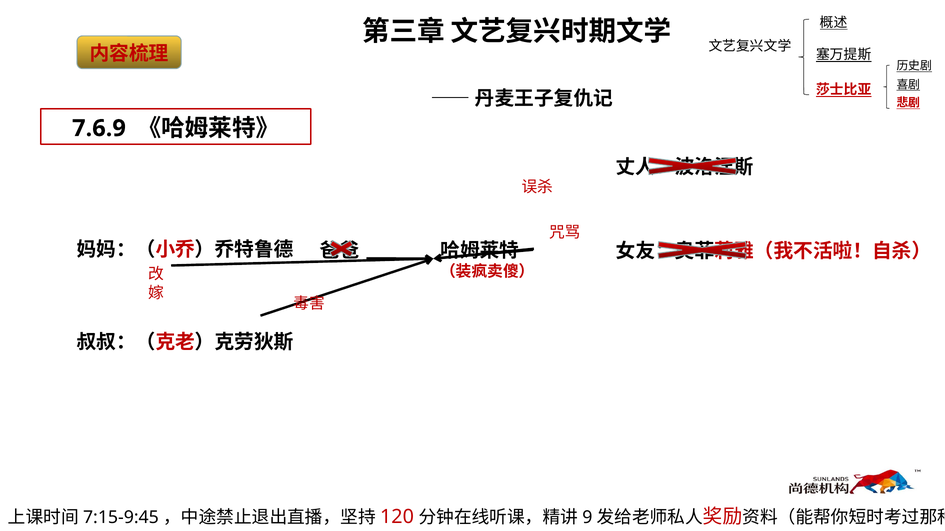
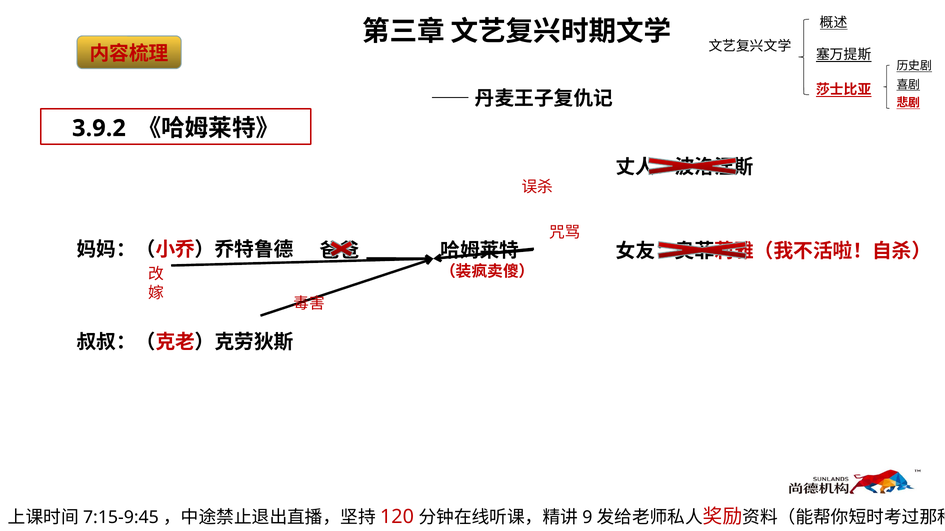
7.6.9: 7.6.9 -> 3.9.2
